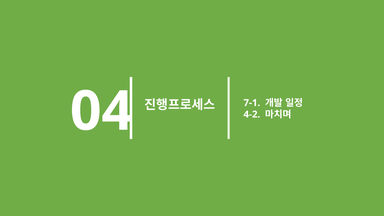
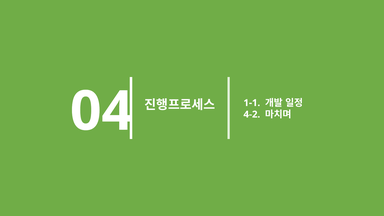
7-1: 7-1 -> 1-1
